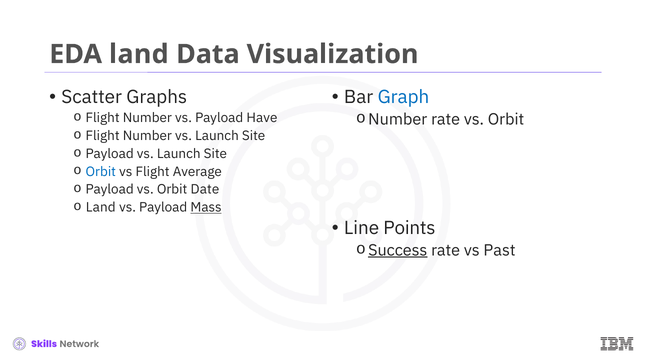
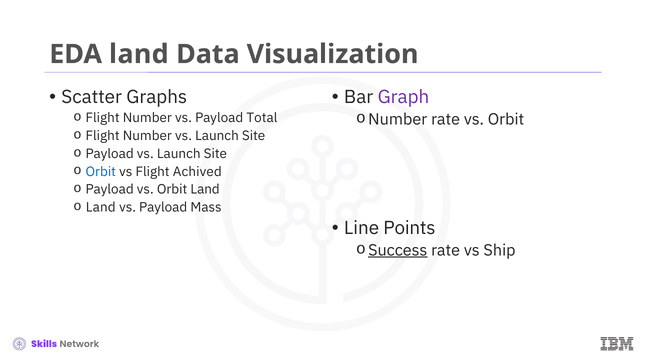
Graph colour: blue -> purple
Have: Have -> Total
Average: Average -> Achived
Orbit Date: Date -> Land
Mass underline: present -> none
Past: Past -> Ship
